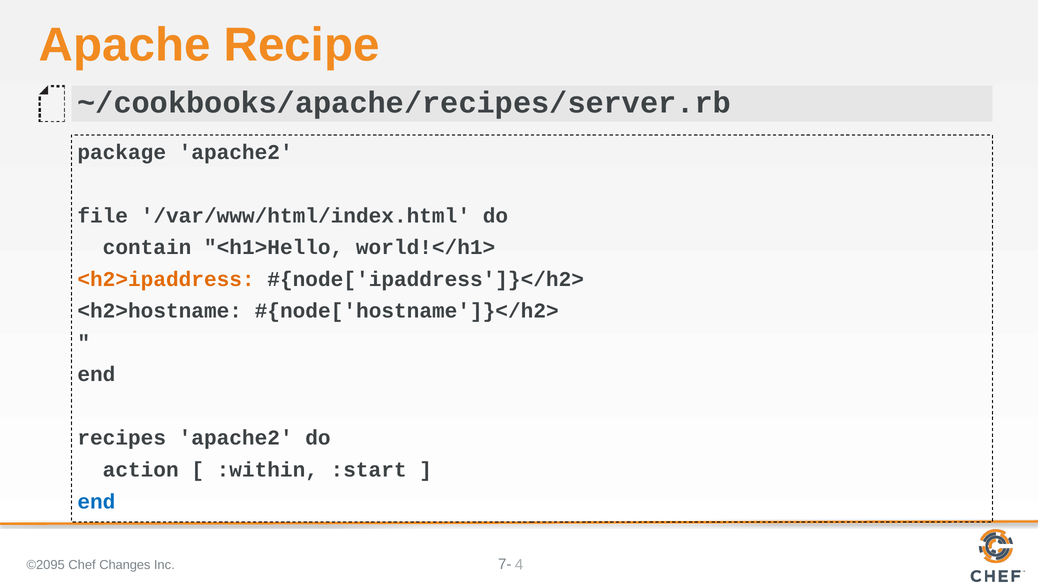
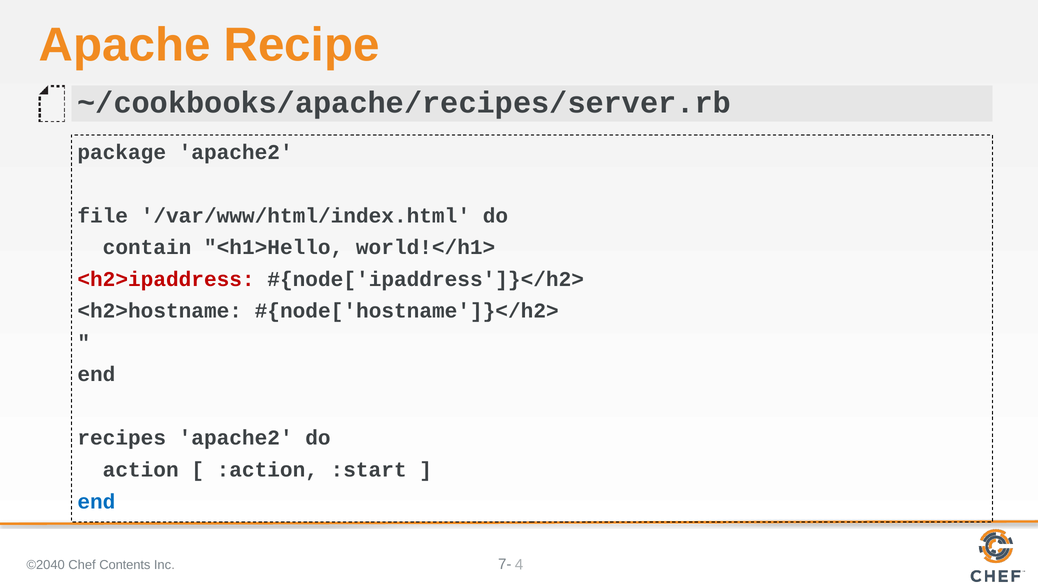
<h2>ipaddress colour: orange -> red
:within: :within -> :action
©2095: ©2095 -> ©2040
Changes: Changes -> Contents
